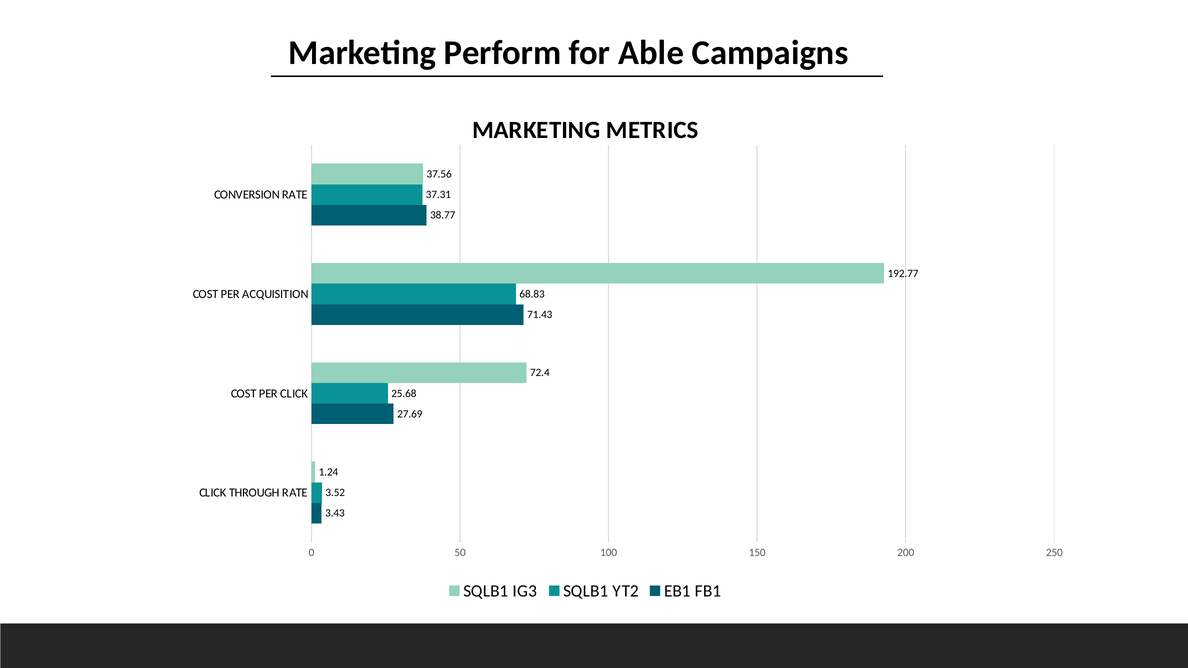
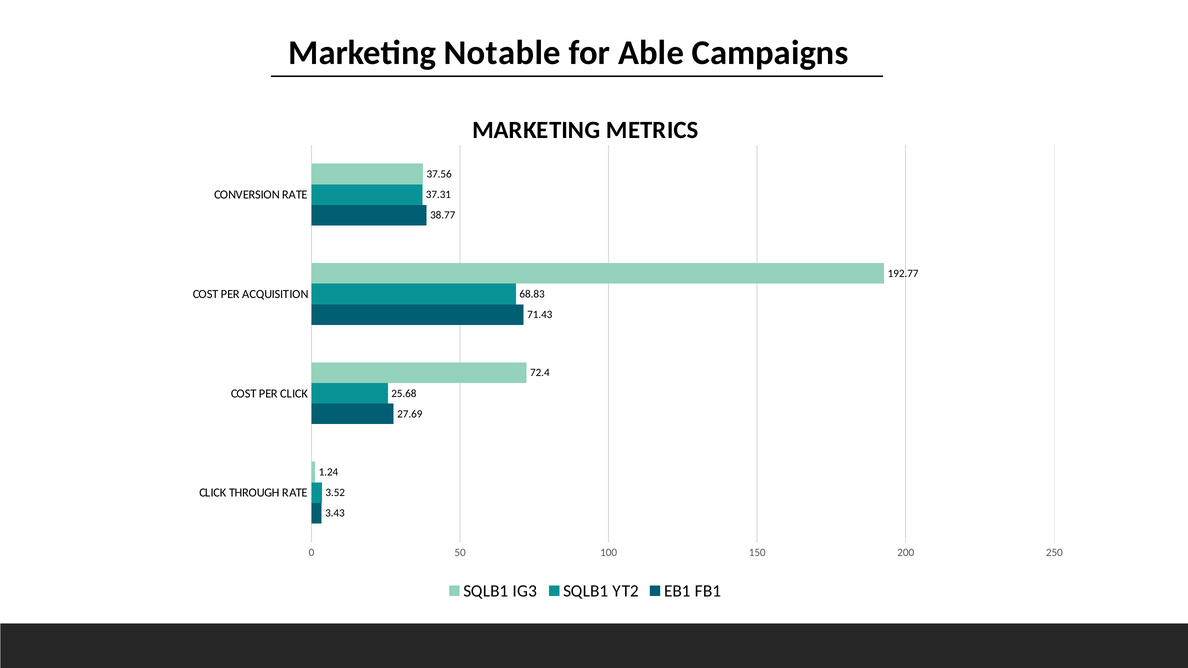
Perform: Perform -> Notable
